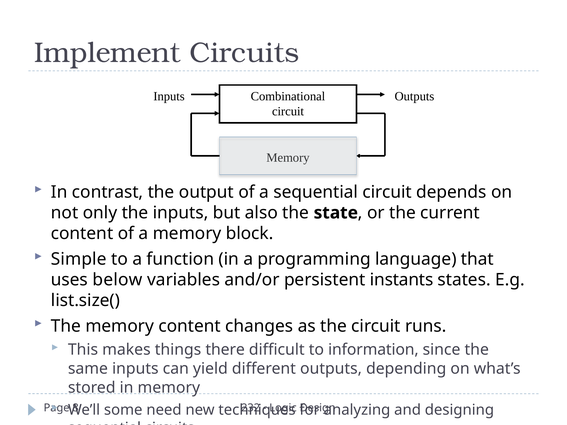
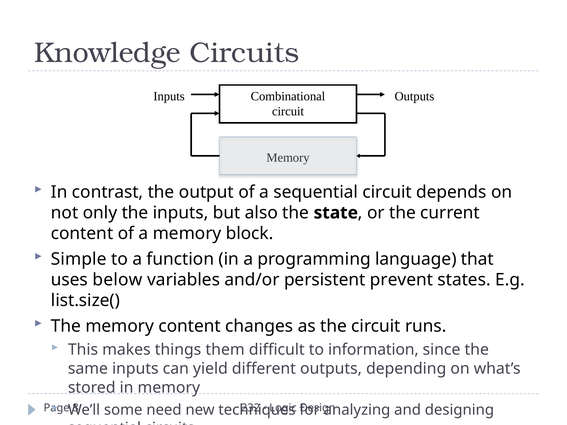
Implement: Implement -> Knowledge
instants: instants -> prevent
there: there -> them
